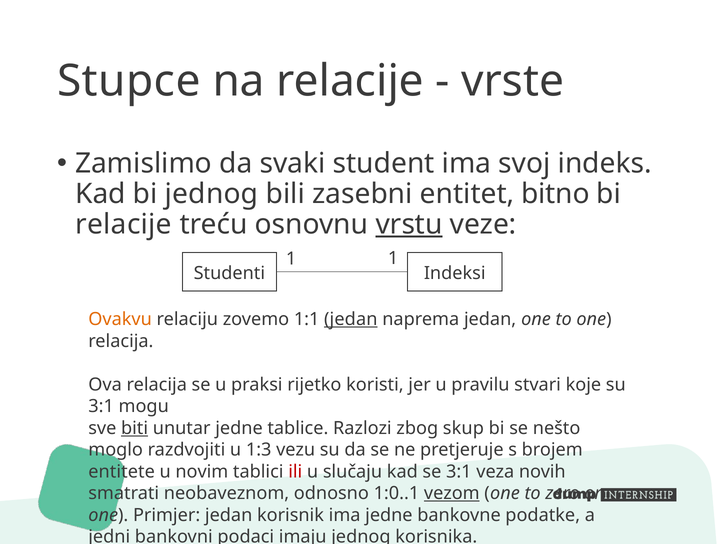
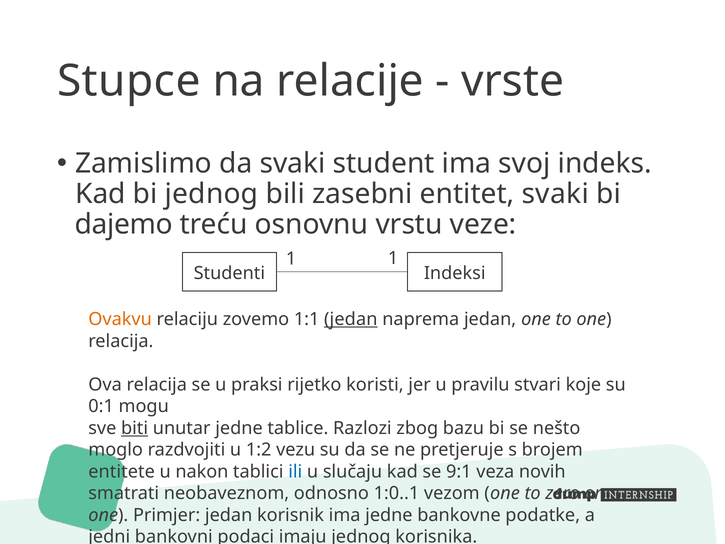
entitet bitno: bitno -> svaki
relacije at (124, 224): relacije -> dajemo
vrstu underline: present -> none
3:1 at (101, 406): 3:1 -> 0:1
skup: skup -> bazu
1:3: 1:3 -> 1:2
novim: novim -> nakon
ili colour: red -> blue
se 3:1: 3:1 -> 9:1
vezom underline: present -> none
